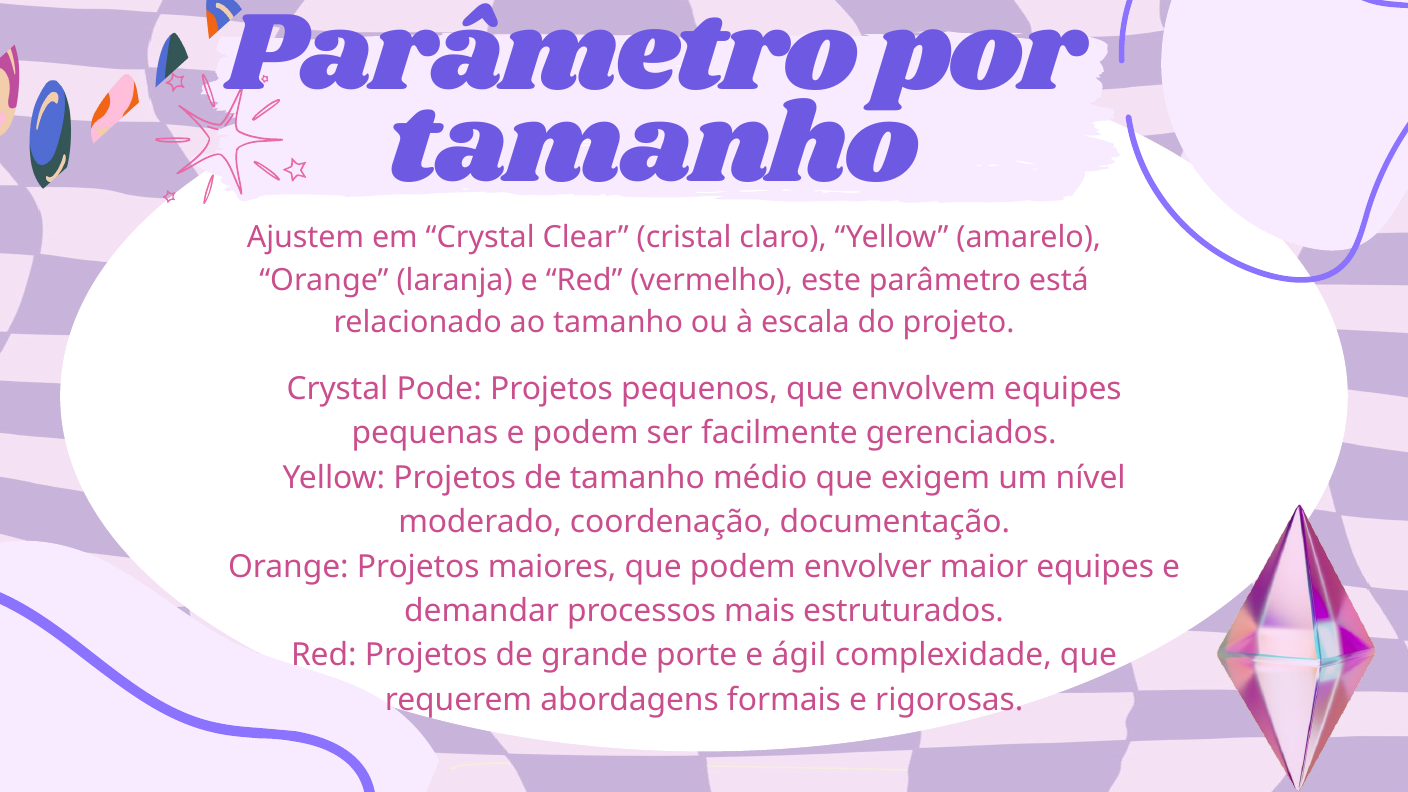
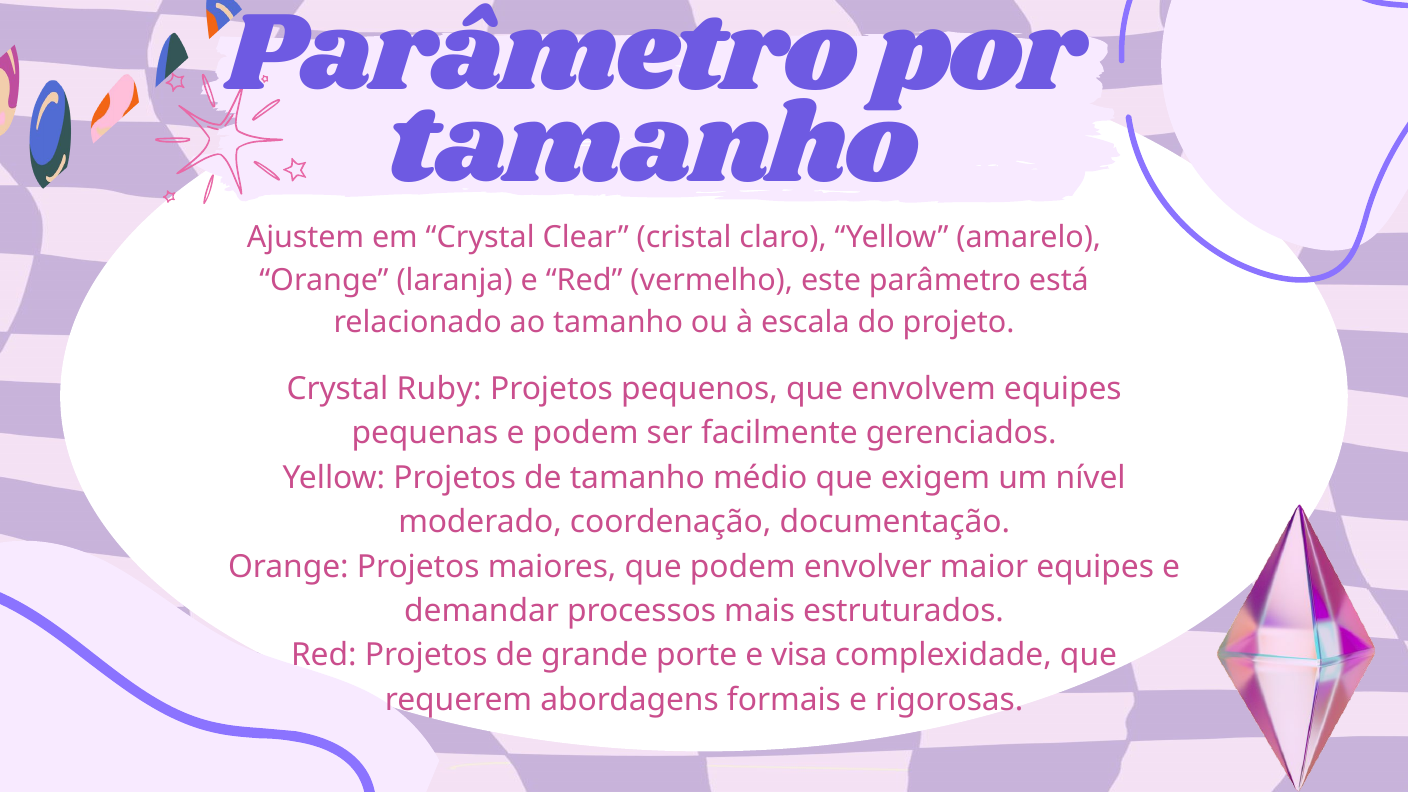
Pode: Pode -> Ruby
ágil: ágil -> visa
